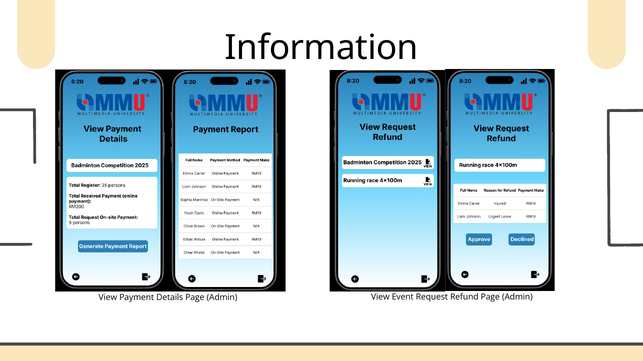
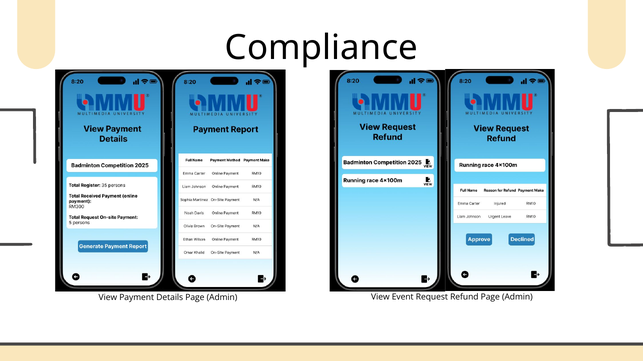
Information: Information -> Compliance
